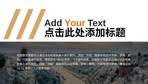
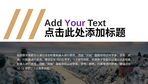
Your colour: orange -> purple
